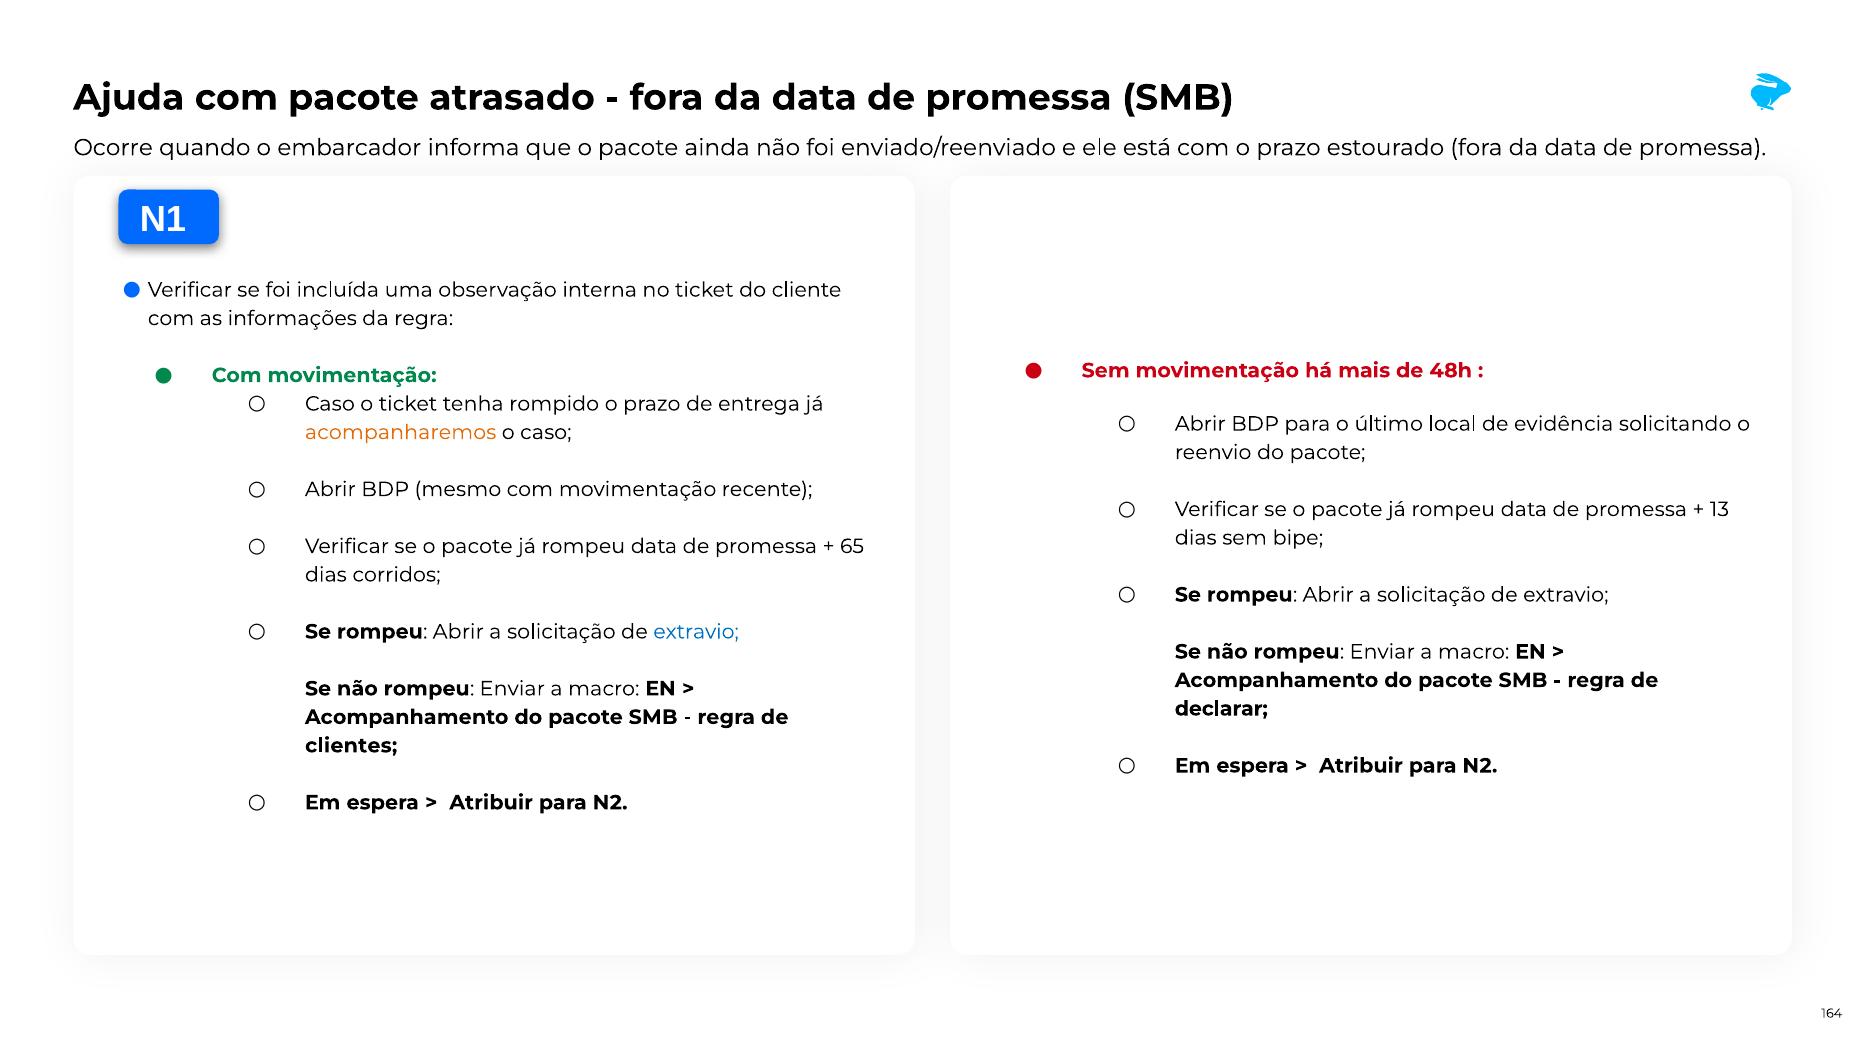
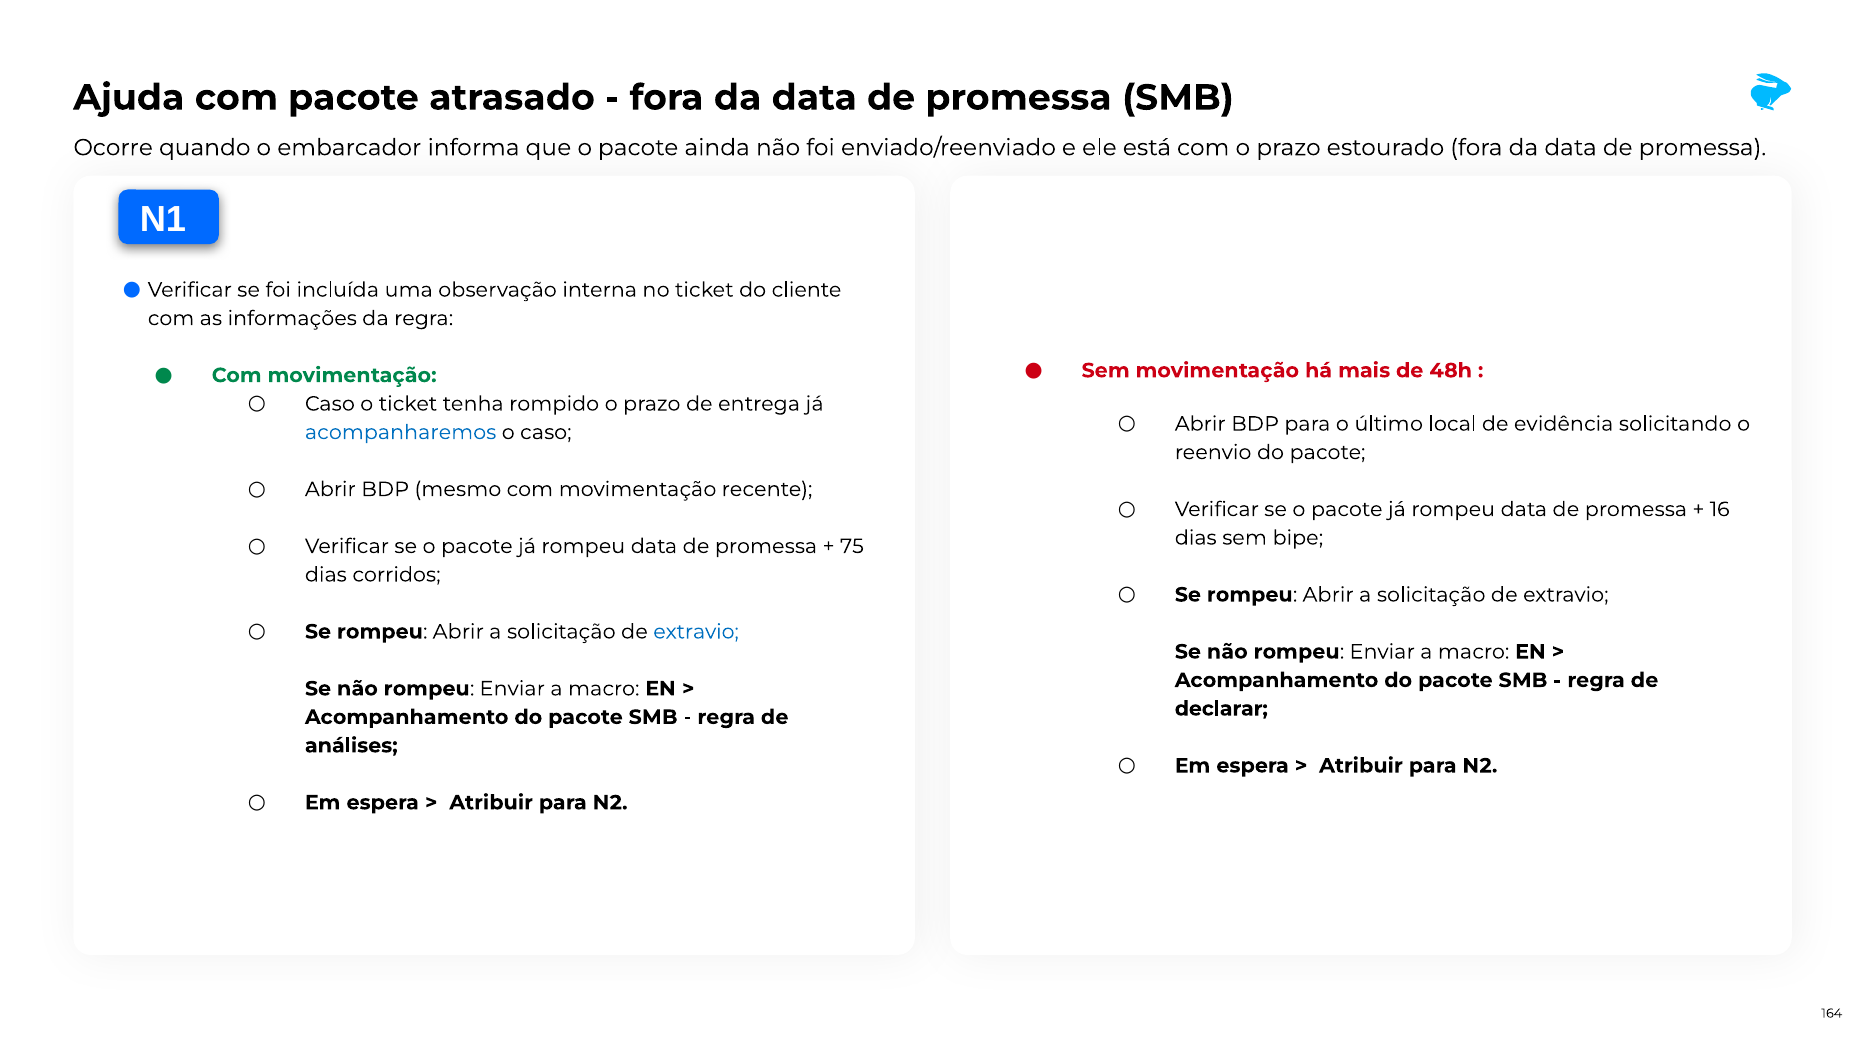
acompanharemos colour: orange -> blue
13: 13 -> 16
65: 65 -> 75
clientes: clientes -> análises
